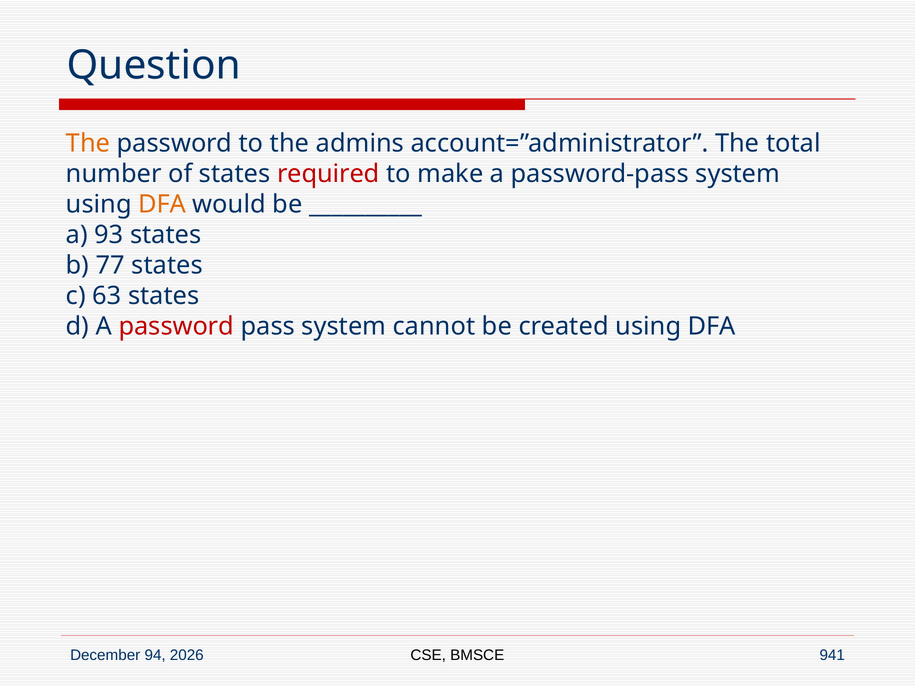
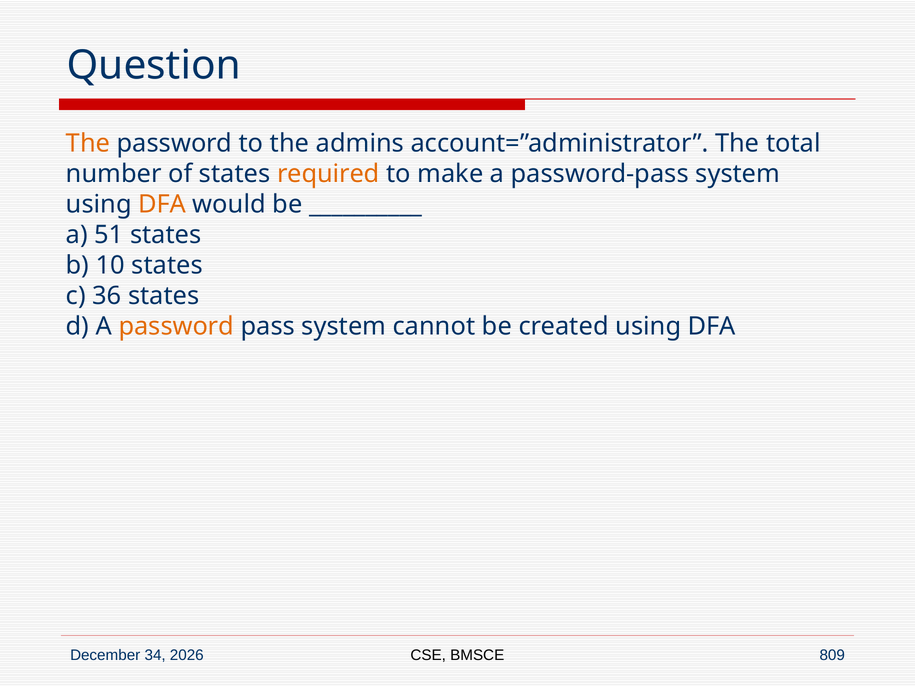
required colour: red -> orange
93: 93 -> 51
77: 77 -> 10
63: 63 -> 36
password at (176, 327) colour: red -> orange
94: 94 -> 34
941: 941 -> 809
